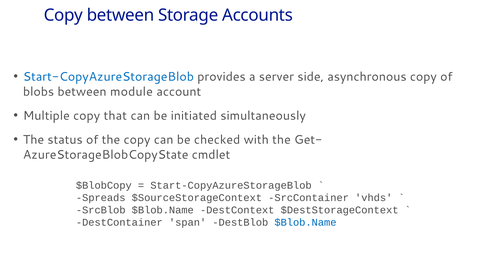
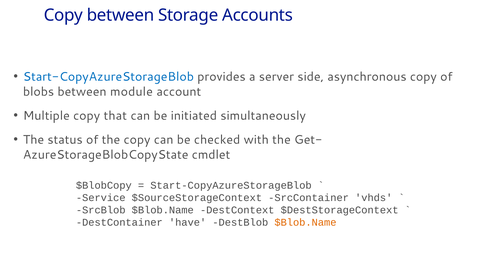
Spreads: Spreads -> Service
span: span -> have
$Blob.Name at (305, 223) colour: blue -> orange
